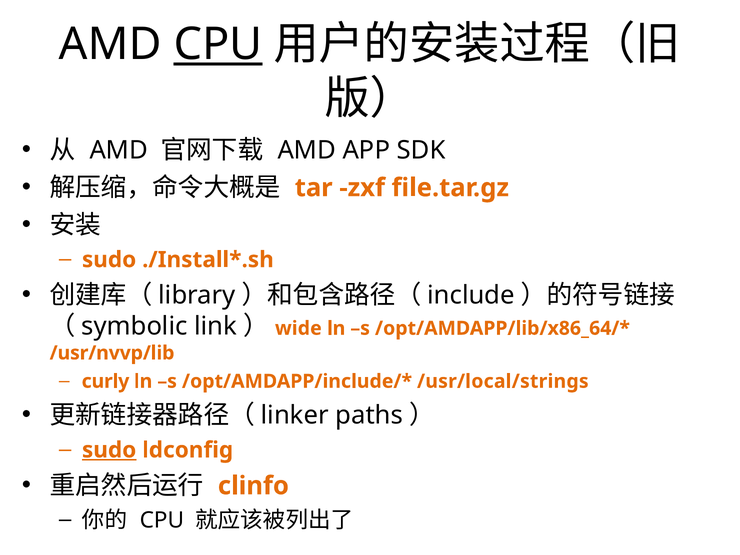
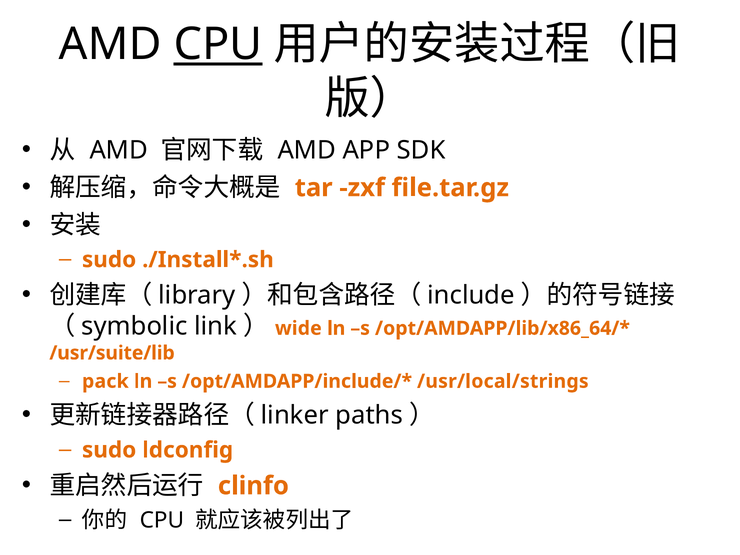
/usr/nvvp/lib: /usr/nvvp/lib -> /usr/suite/lib
curly: curly -> pack
sudo at (109, 450) underline: present -> none
